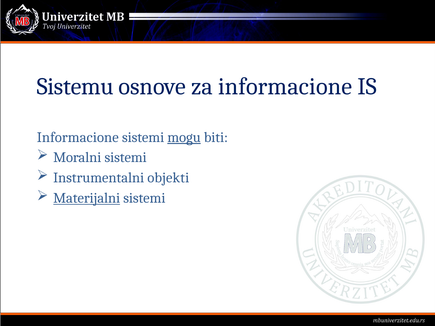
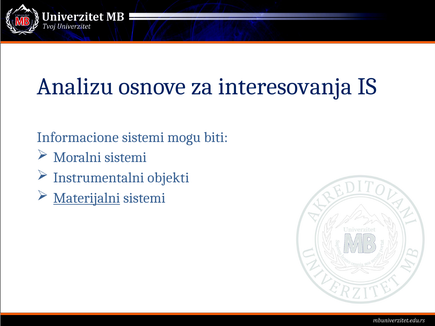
Sistemu: Sistemu -> Analizu
za informacione: informacione -> interesovanja
mogu underline: present -> none
